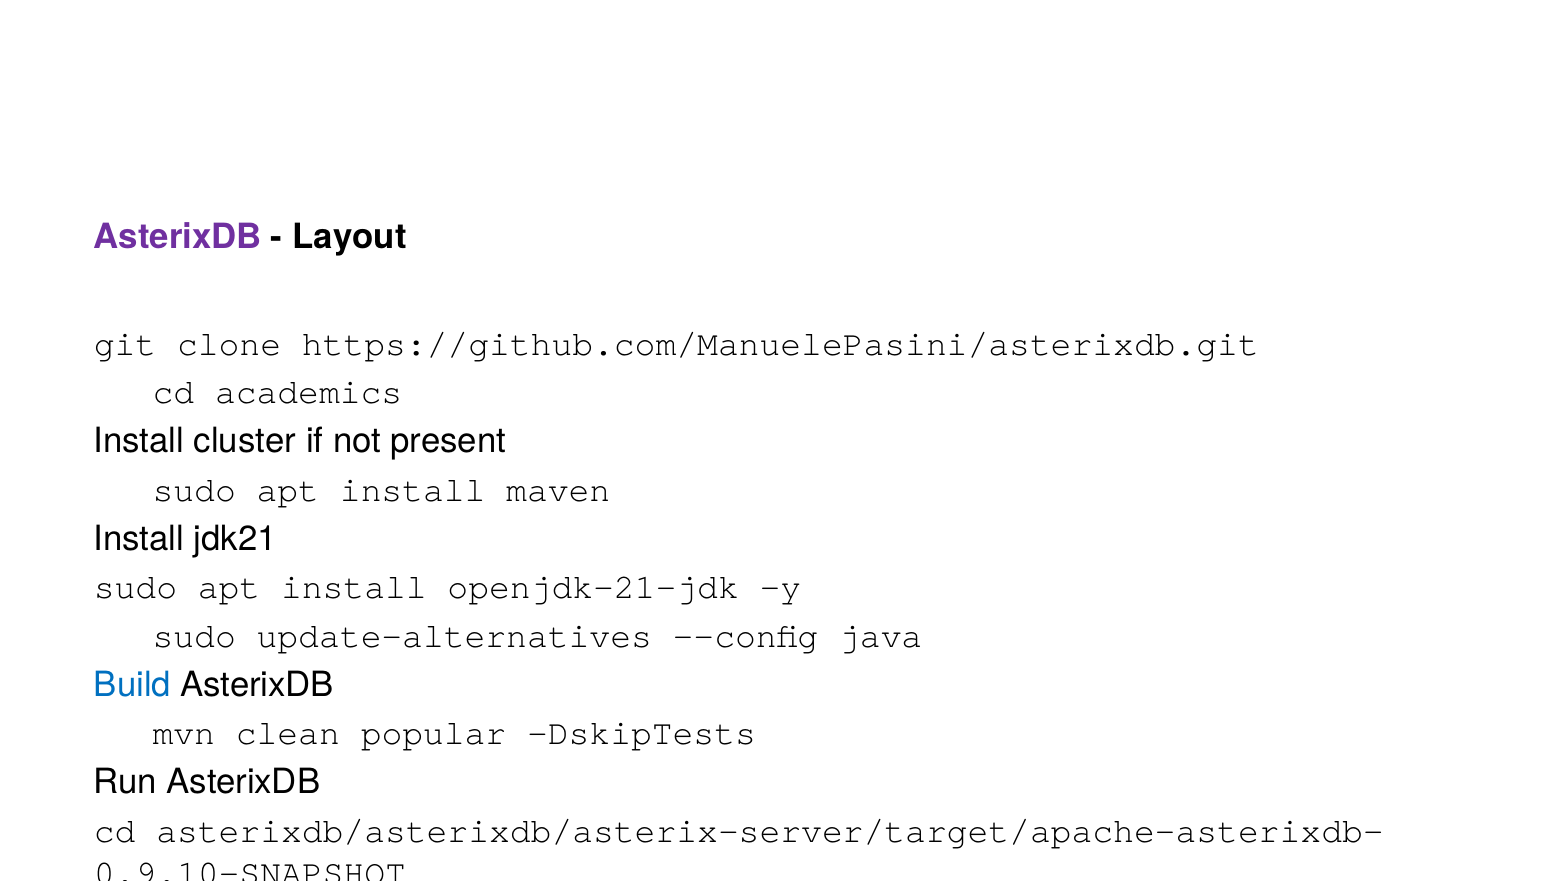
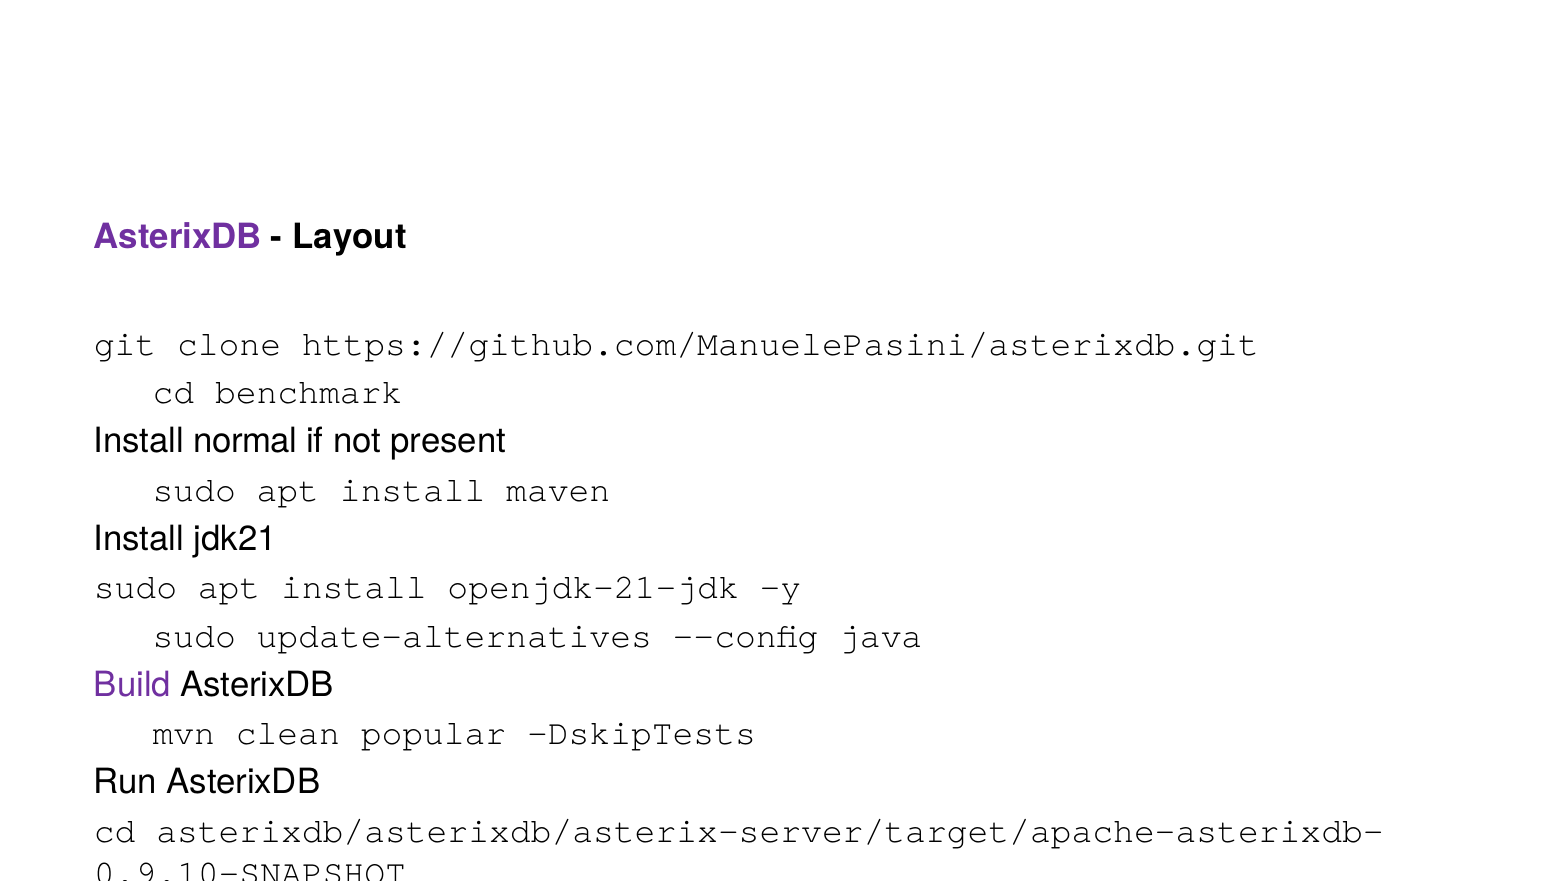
academics: academics -> benchmark
Install cluster: cluster -> normal
Build colour: blue -> purple
